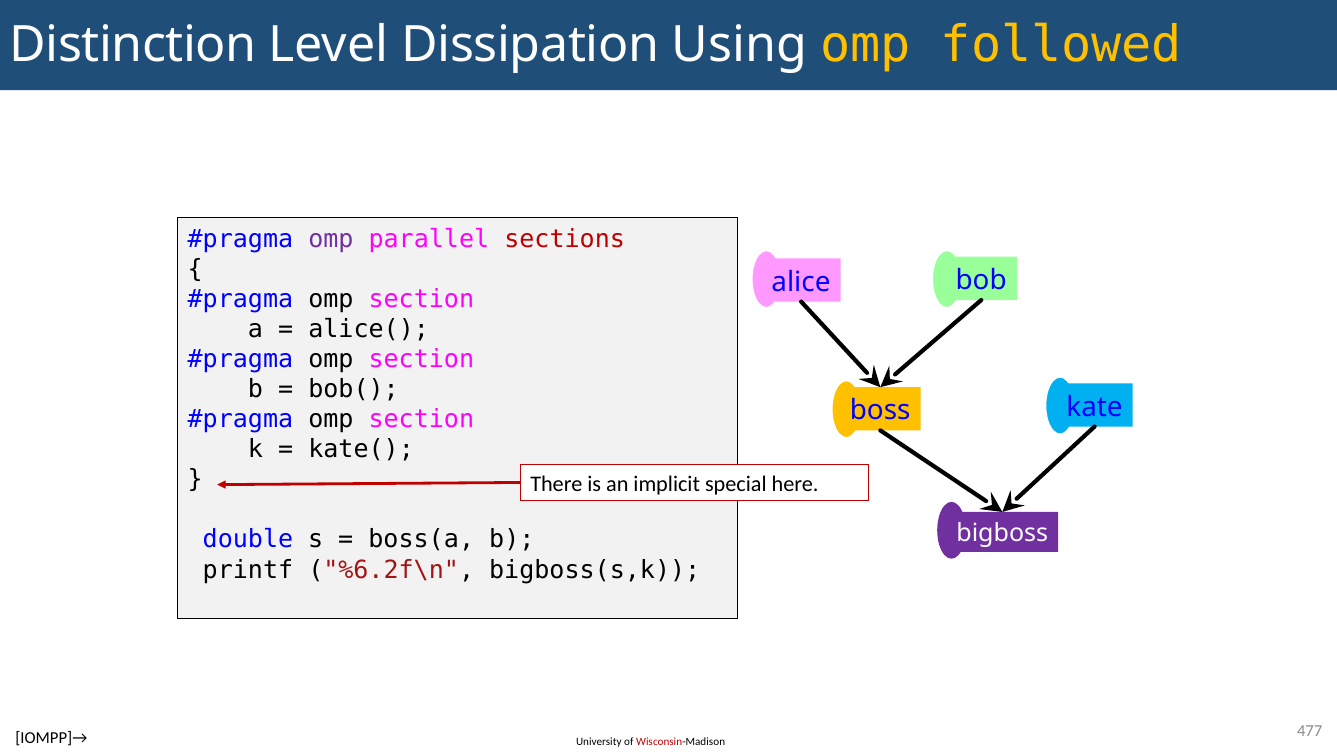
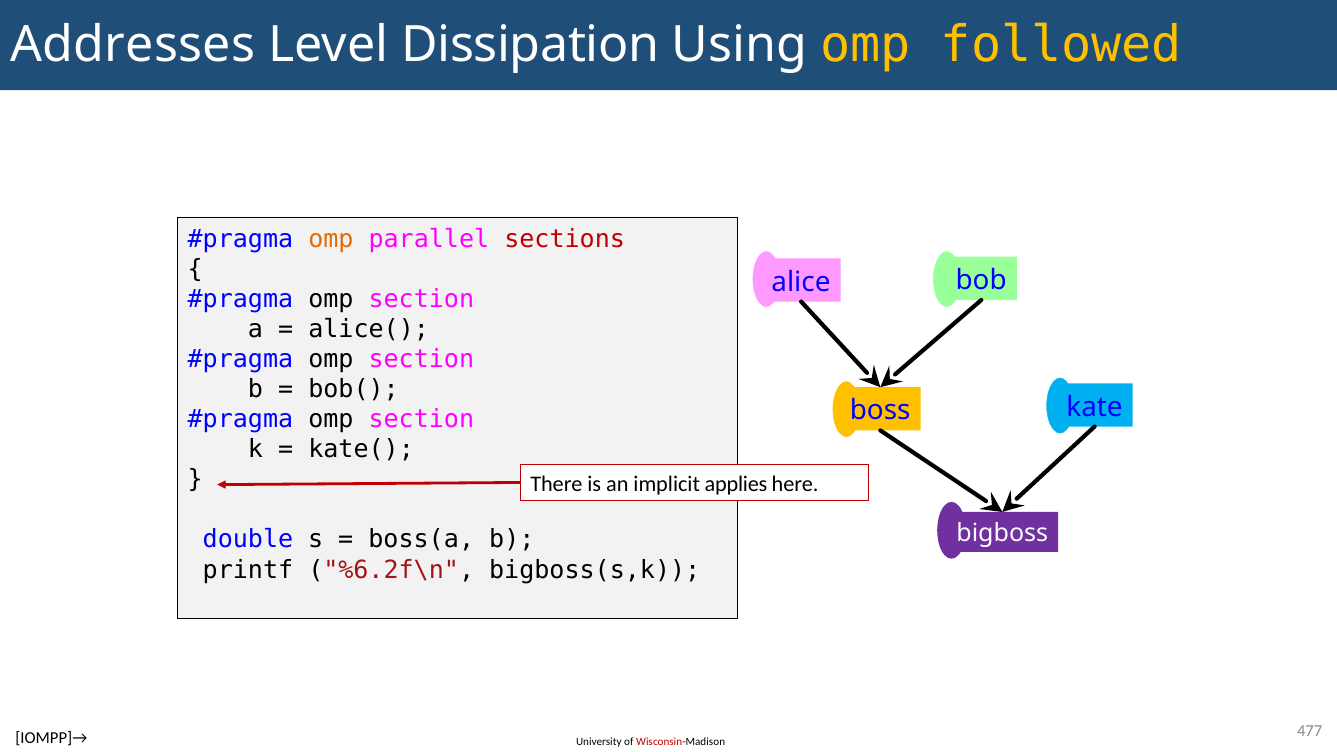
Distinction: Distinction -> Addresses
omp at (331, 239) colour: purple -> orange
special: special -> applies
